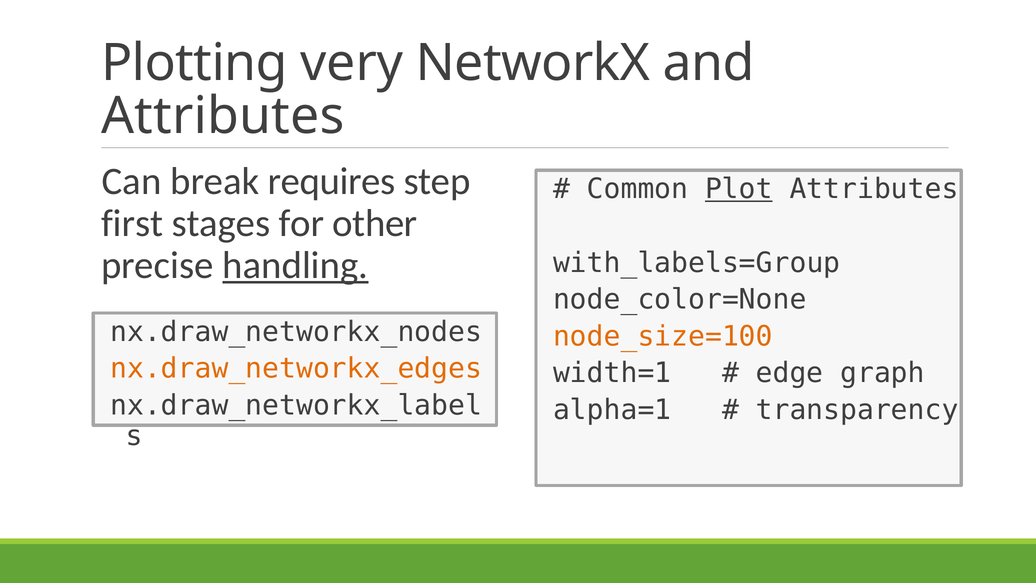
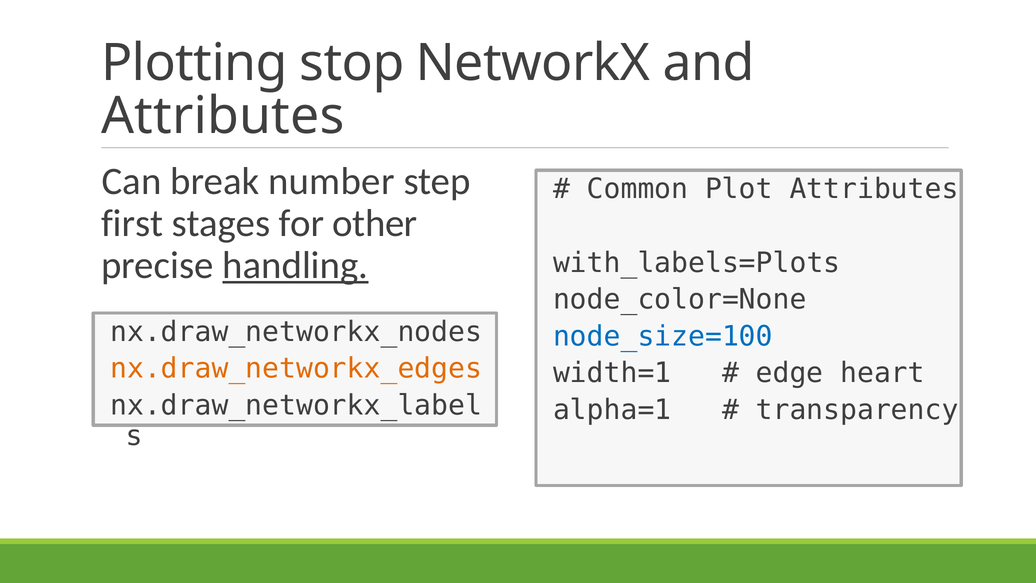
very: very -> stop
requires: requires -> number
Plot underline: present -> none
with_labels=Group: with_labels=Group -> with_labels=Plots
node_size=100 colour: orange -> blue
graph: graph -> heart
